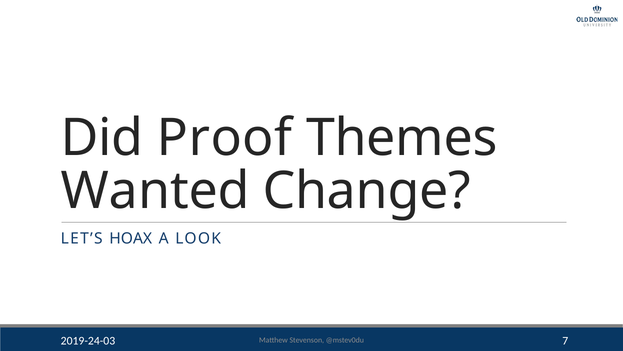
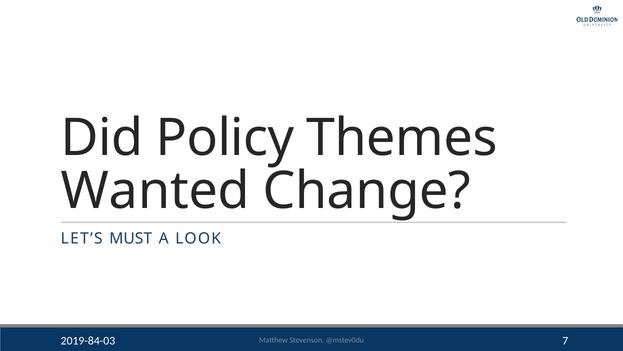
Proof: Proof -> Policy
HOAX: HOAX -> MUST
2019-24-03: 2019-24-03 -> 2019-84-03
